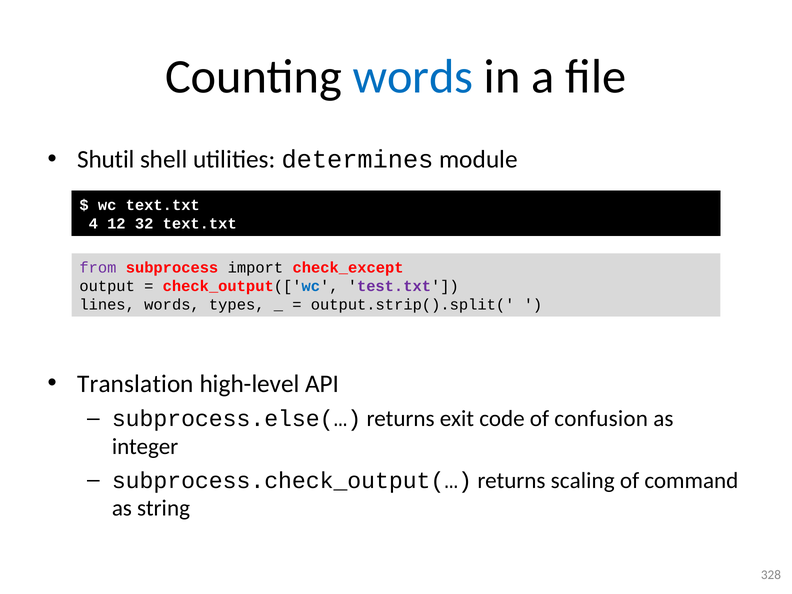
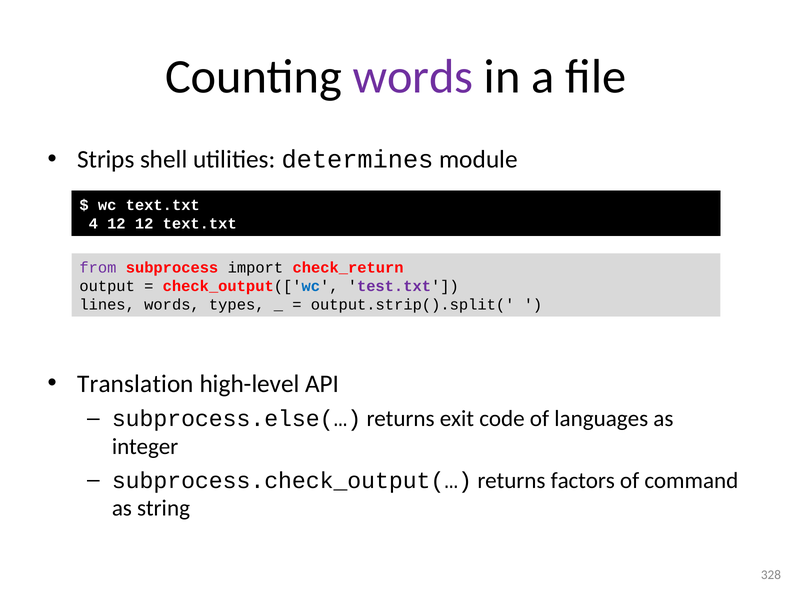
words at (413, 77) colour: blue -> purple
Shutil: Shutil -> Strips
12 32: 32 -> 12
check_except: check_except -> check_return
confusion: confusion -> languages
scaling: scaling -> factors
